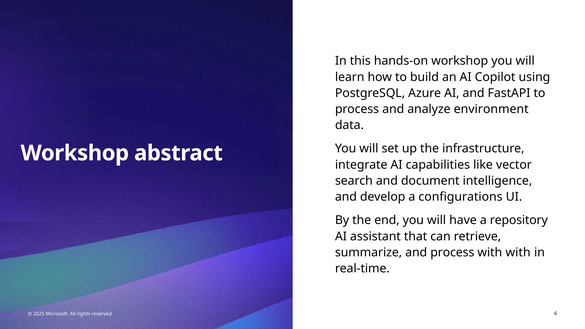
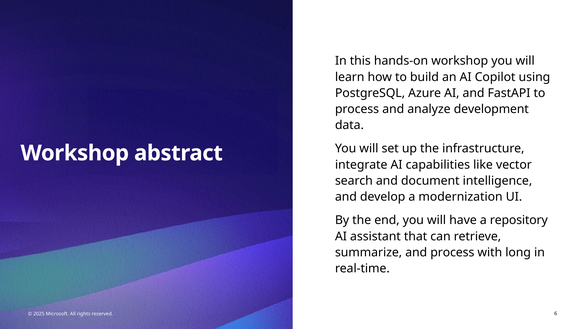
environment: environment -> development
configurations: configurations -> modernization
with with: with -> long
